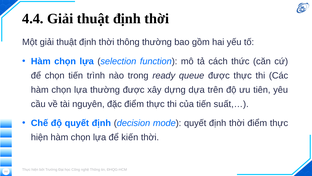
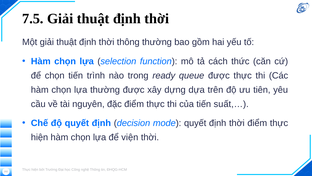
4.4: 4.4 -> 7.5
kiến: kiến -> viện
